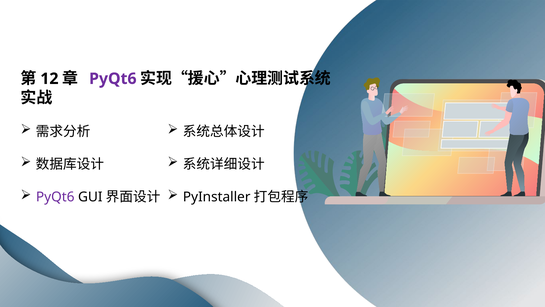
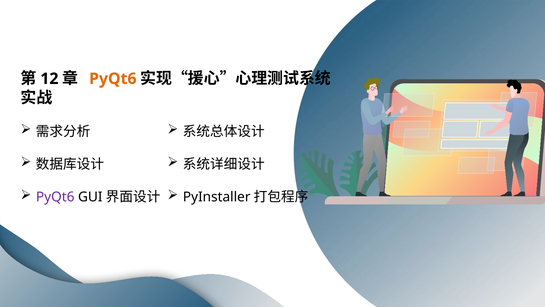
PyQt6 at (113, 79) colour: purple -> orange
